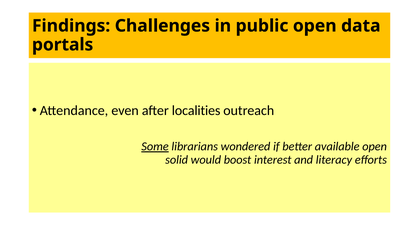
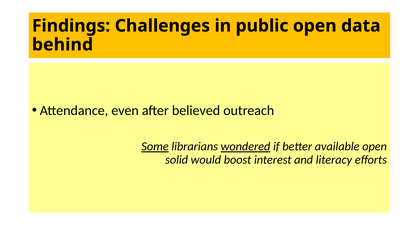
portals: portals -> behind
localities: localities -> believed
wondered underline: none -> present
